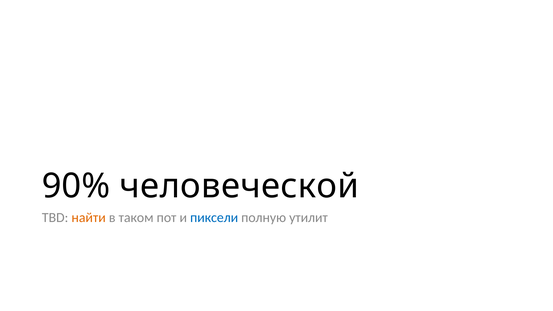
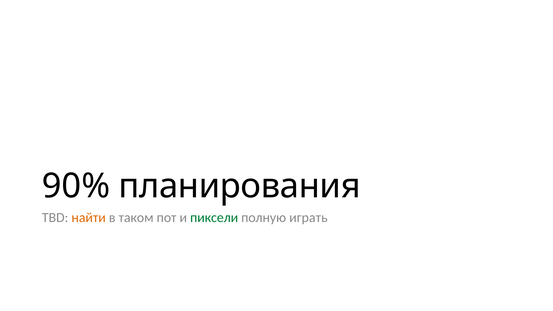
человеческой: человеческой -> планирования
пиксели colour: blue -> green
утилит: утилит -> играть
